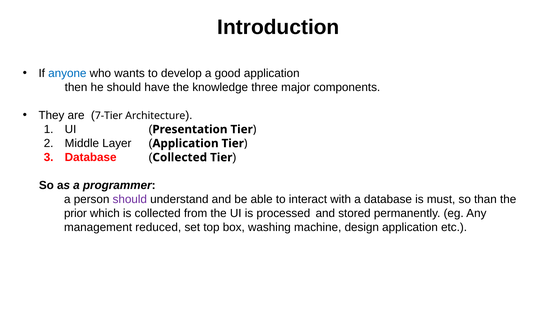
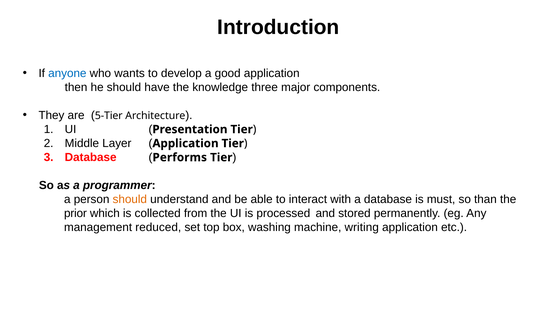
7-Tier: 7-Tier -> 5-Tier
Collected at (180, 157): Collected -> Performs
should at (130, 199) colour: purple -> orange
design: design -> writing
